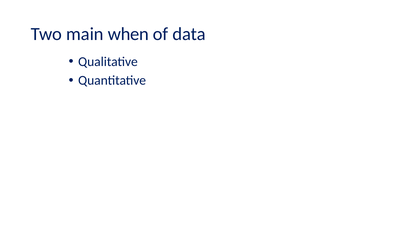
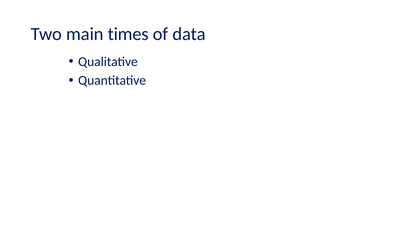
when: when -> times
